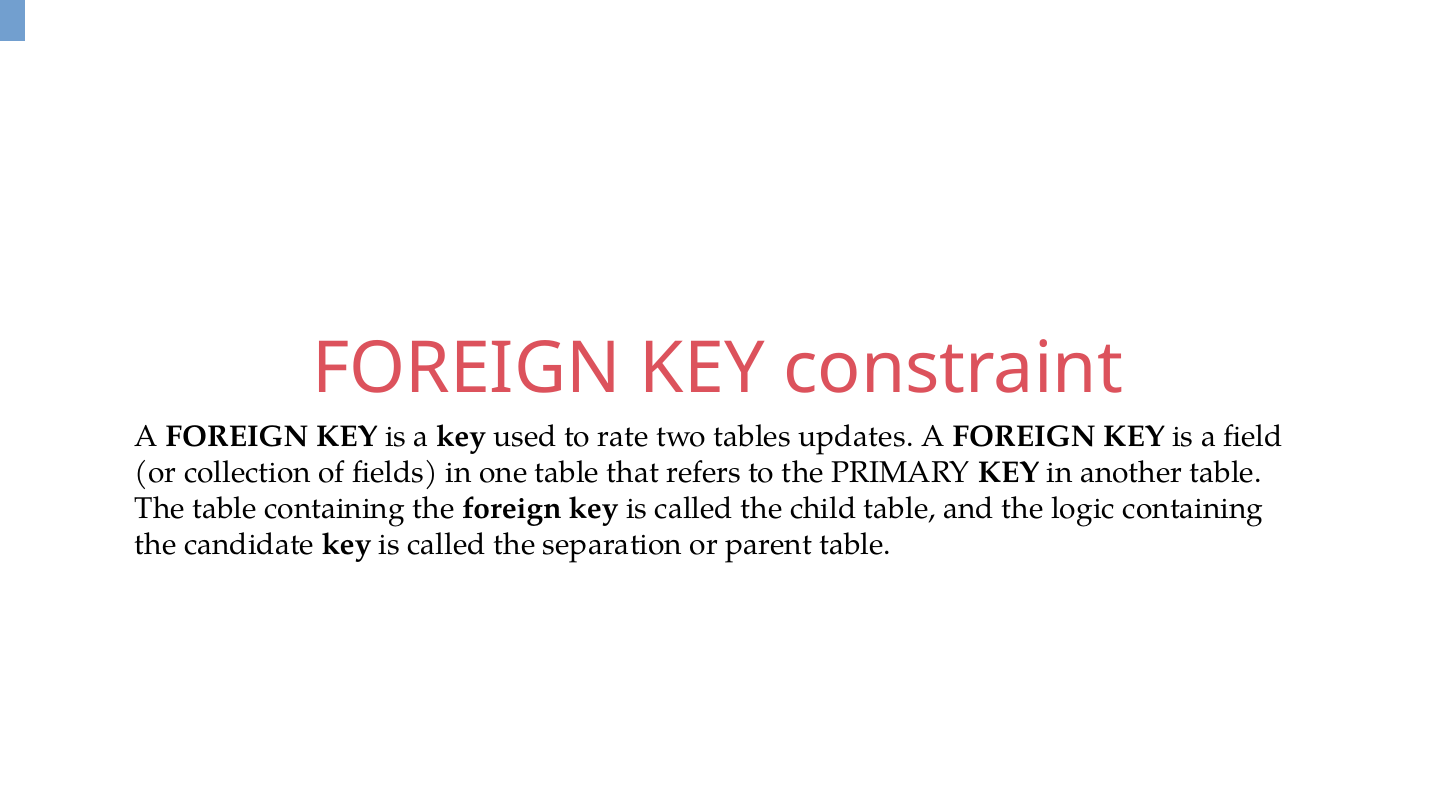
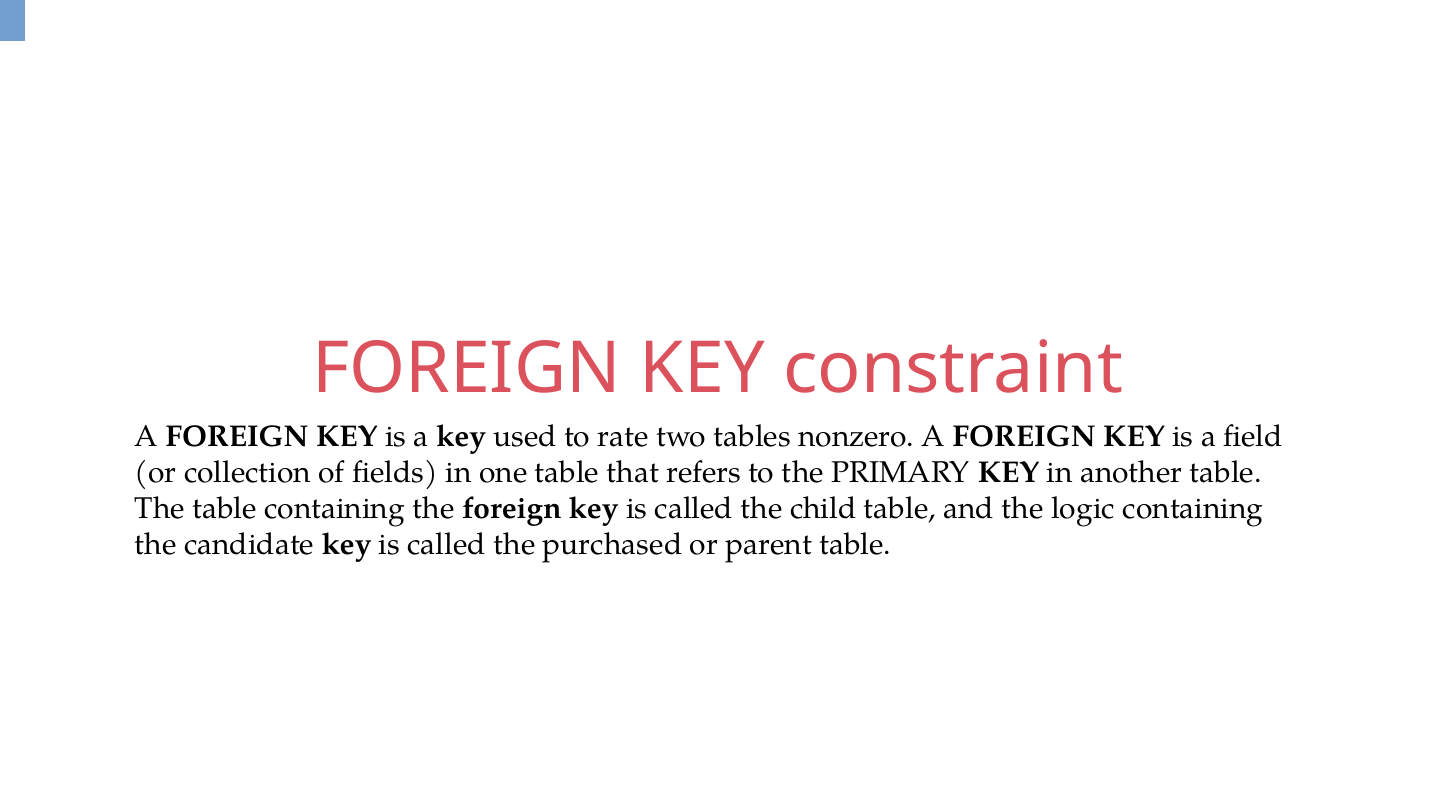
updates: updates -> nonzero
separation: separation -> purchased
